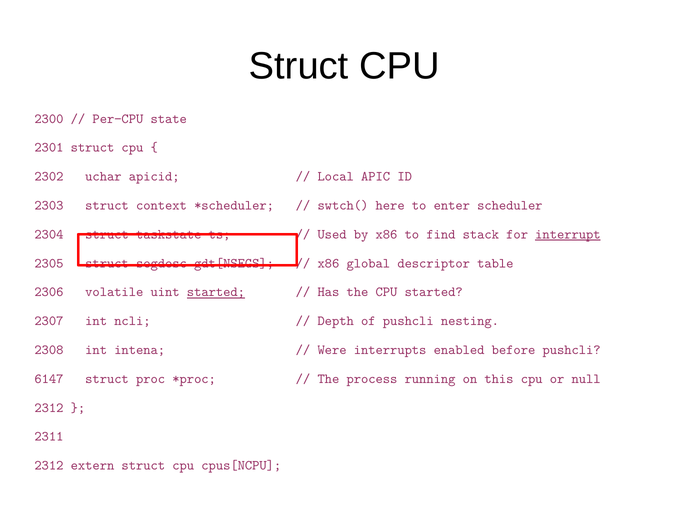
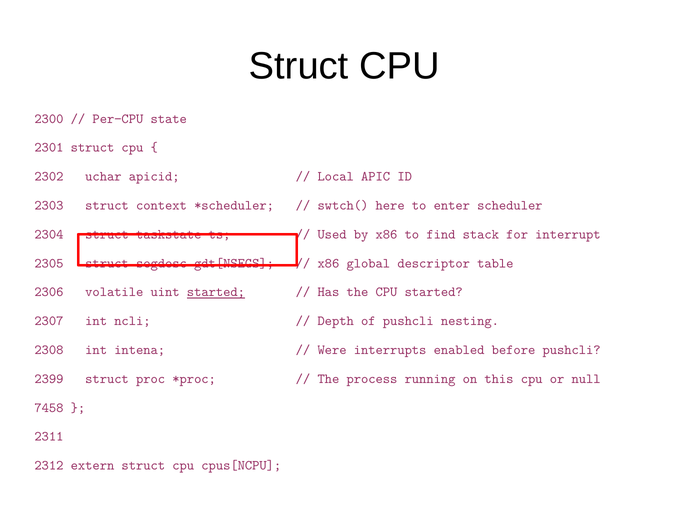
interrupt underline: present -> none
6147: 6147 -> 2399
2312 at (49, 408): 2312 -> 7458
